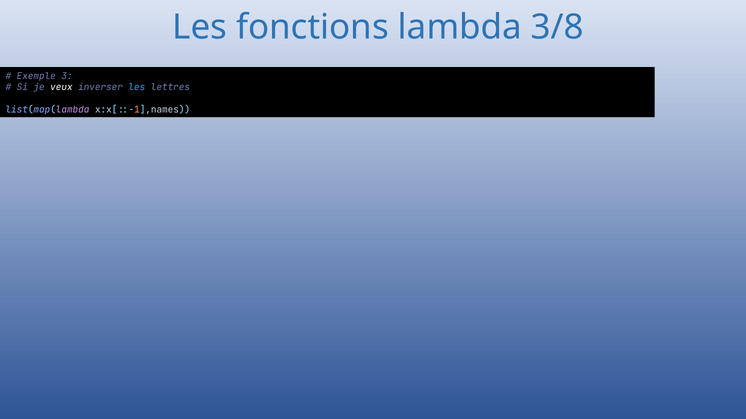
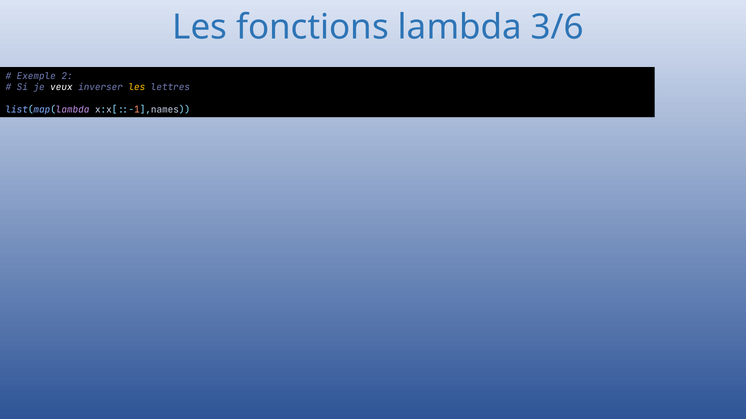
3/8: 3/8 -> 3/6
3: 3 -> 2
les at (137, 87) colour: light blue -> yellow
